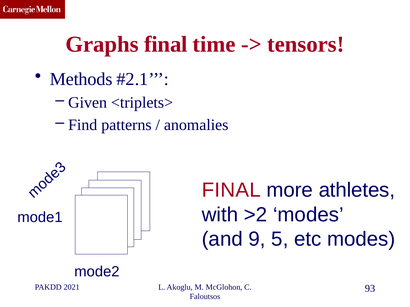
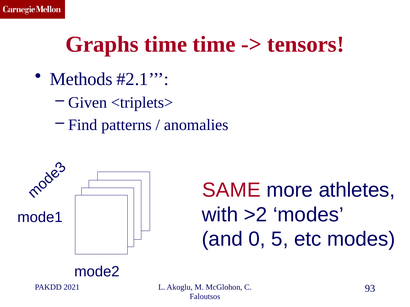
Graphs final: final -> time
FINAL at (231, 190): FINAL -> SAME
9: 9 -> 0
